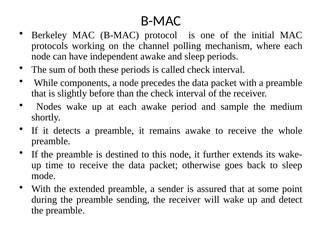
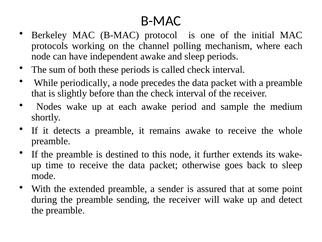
components: components -> periodically
